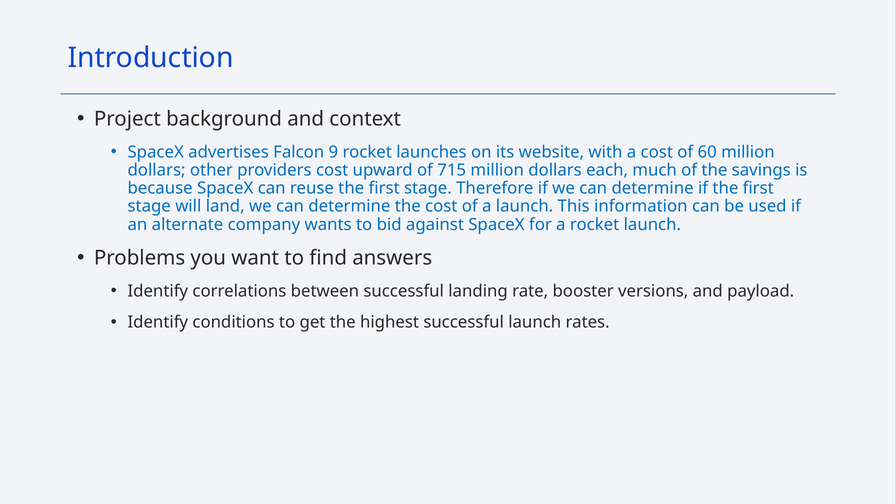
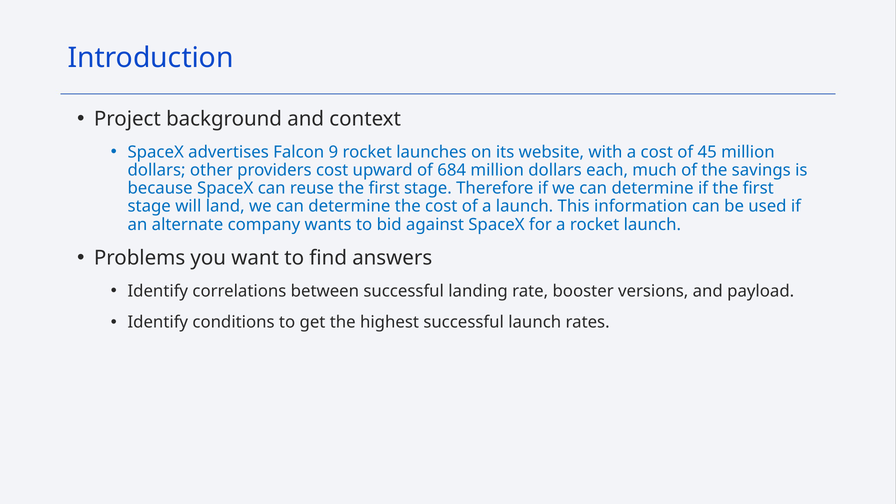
60: 60 -> 45
715: 715 -> 684
